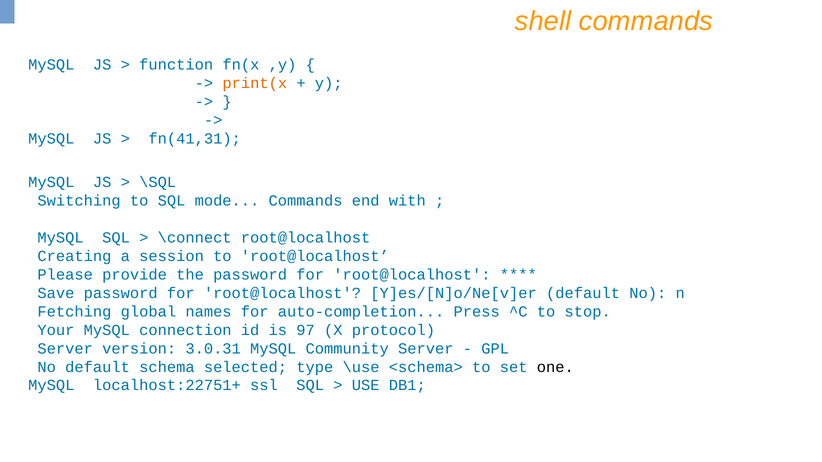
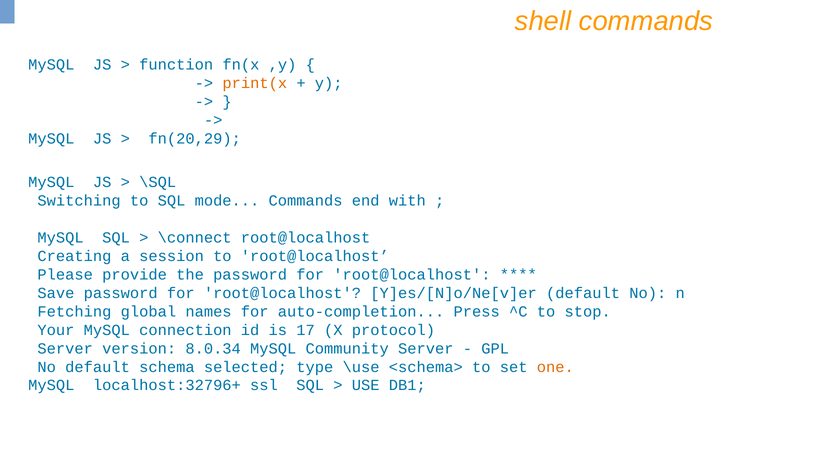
fn(41,31: fn(41,31 -> fn(20,29
97: 97 -> 17
3.0.31: 3.0.31 -> 8.0.34
one colour: black -> orange
localhost:22751+: localhost:22751+ -> localhost:32796+
